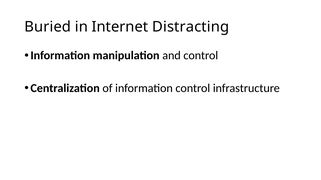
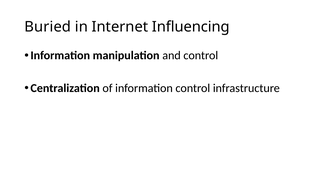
Distracting: Distracting -> Influencing
